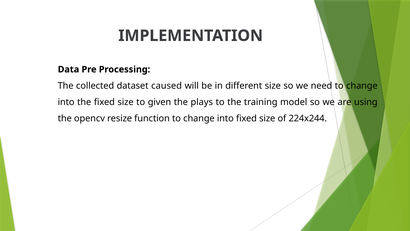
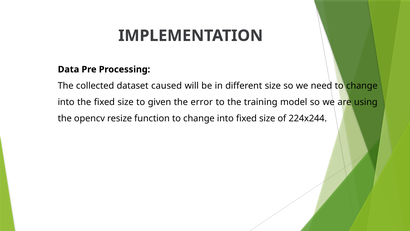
plays: plays -> error
